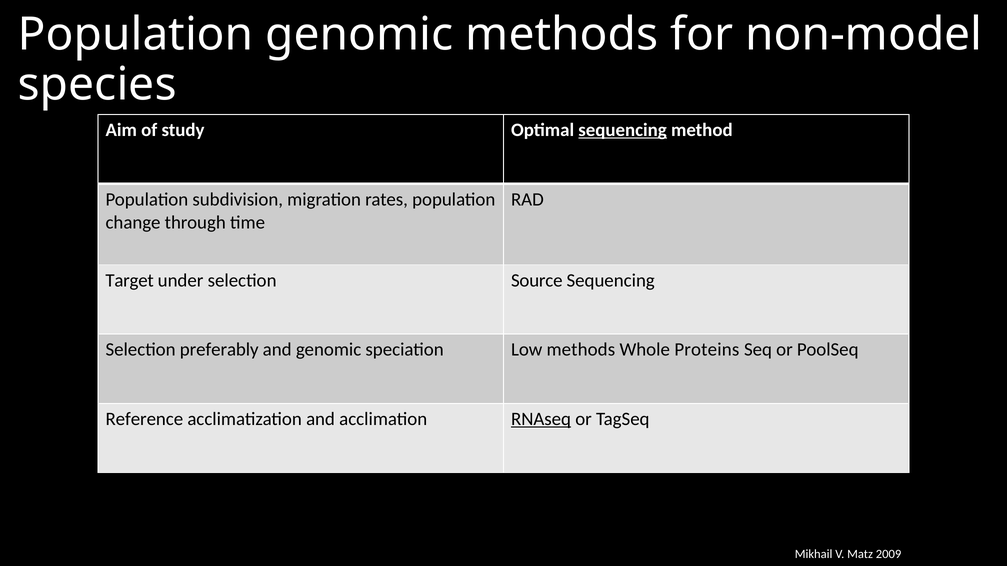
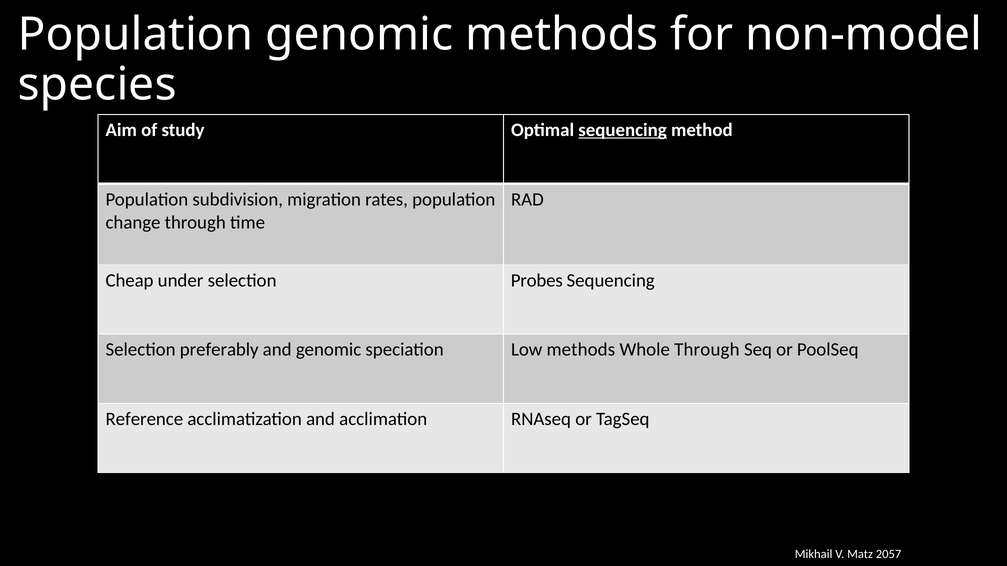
Target: Target -> Cheap
Source: Source -> Probes
Whole Proteins: Proteins -> Through
RNAseq underline: present -> none
2009: 2009 -> 2057
